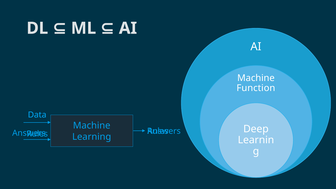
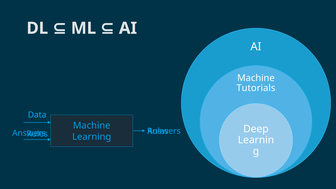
Function: Function -> Tutorials
